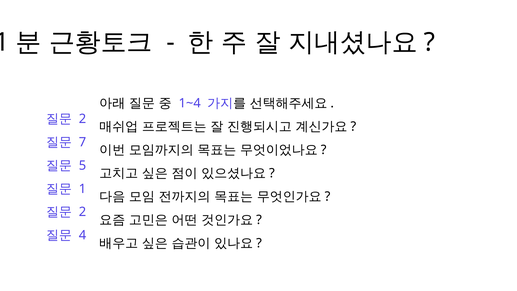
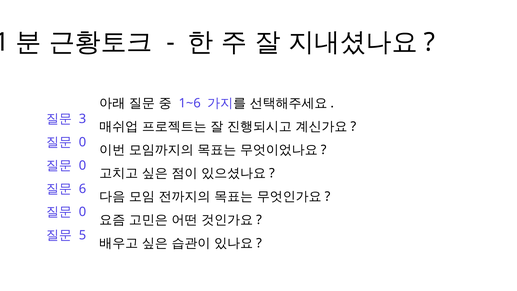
1~4: 1~4 -> 1~6
2 at (82, 119): 2 -> 3
7 at (82, 142): 7 -> 0
5 at (82, 165): 5 -> 0
1 at (82, 189): 1 -> 6
2 at (82, 212): 2 -> 0
4: 4 -> 5
